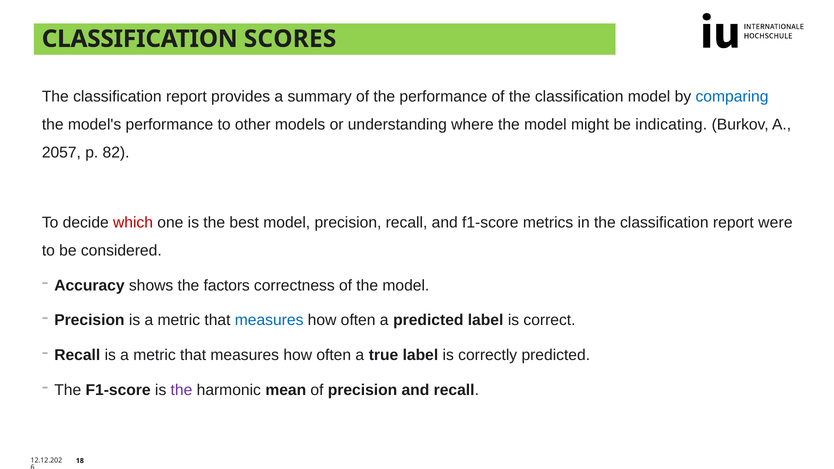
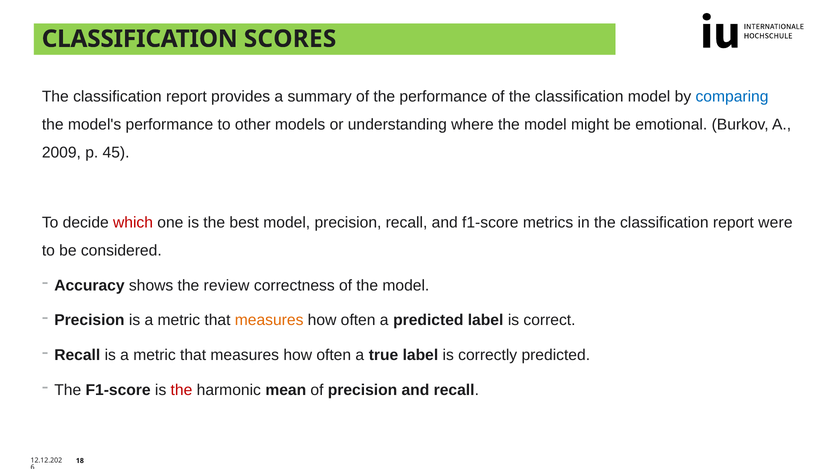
indicating: indicating -> emotional
2057: 2057 -> 2009
82: 82 -> 45
factors: factors -> review
measures at (269, 320) colour: blue -> orange
the at (181, 390) colour: purple -> red
